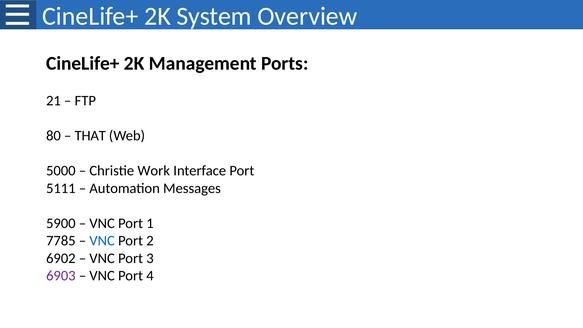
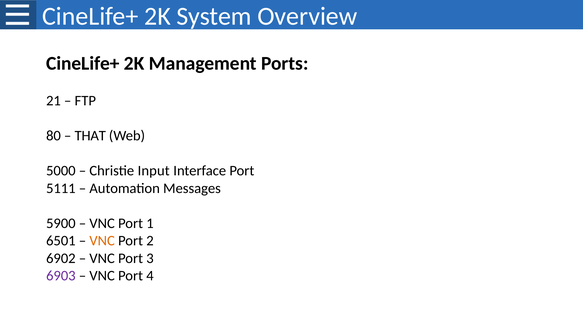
Work: Work -> Input
7785: 7785 -> 6501
VNC at (102, 241) colour: blue -> orange
